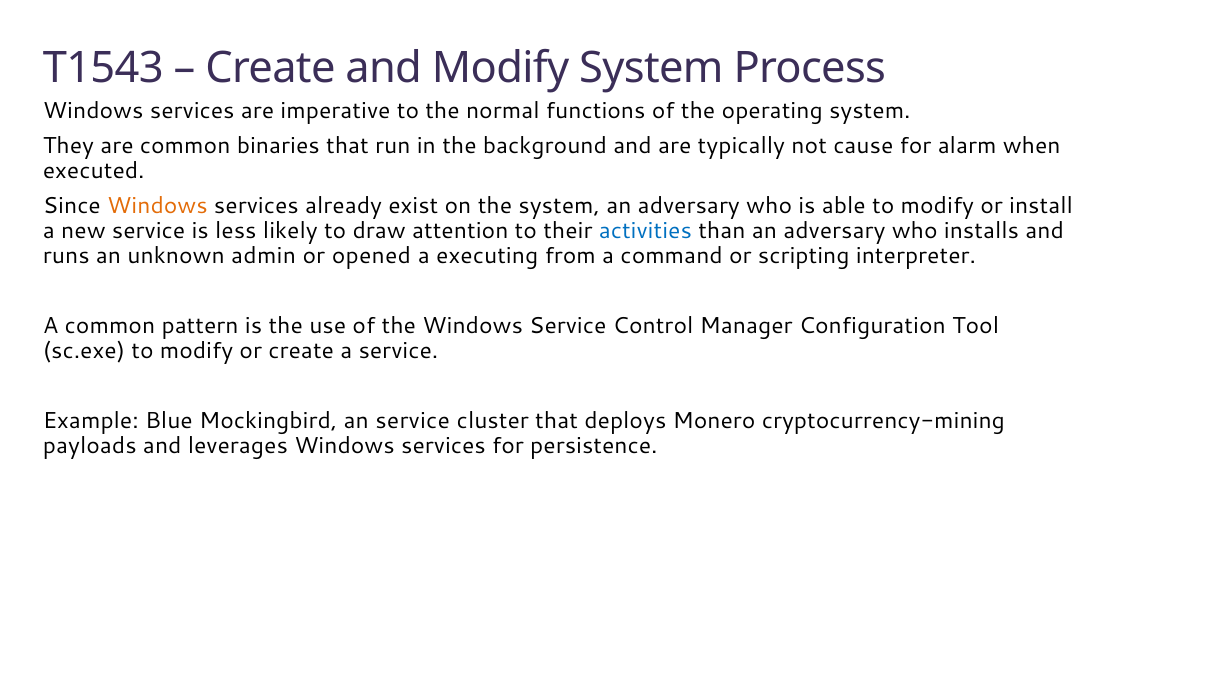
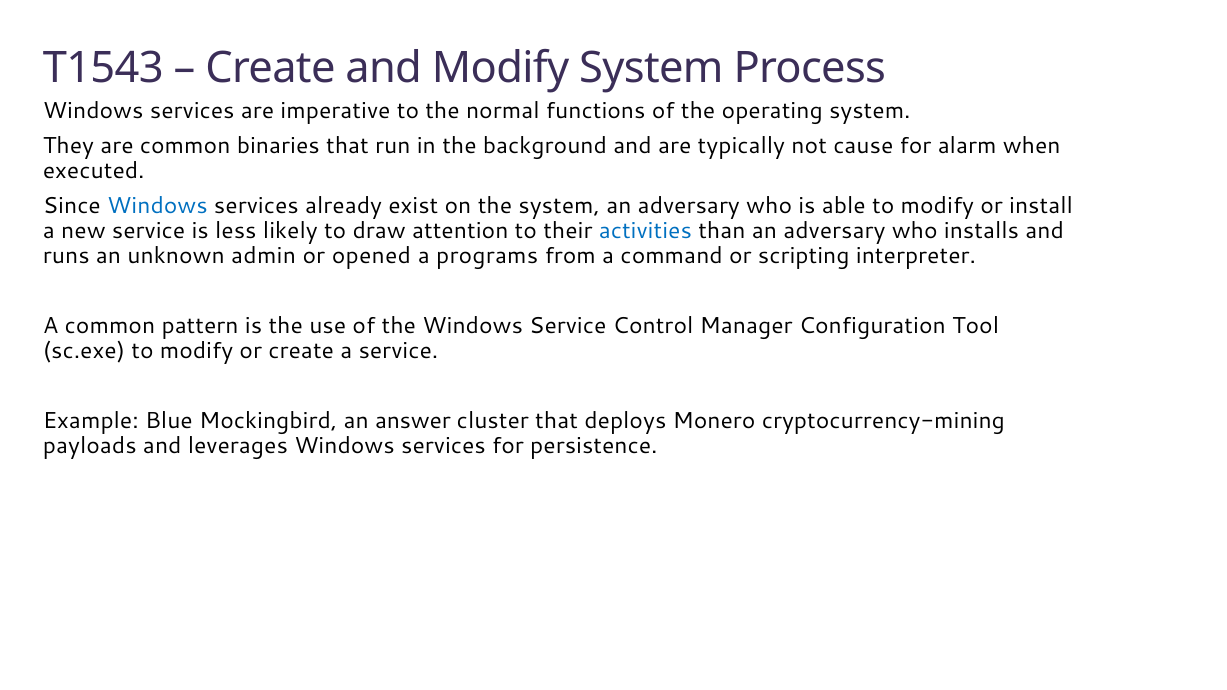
Windows at (157, 206) colour: orange -> blue
executing: executing -> programs
an service: service -> answer
